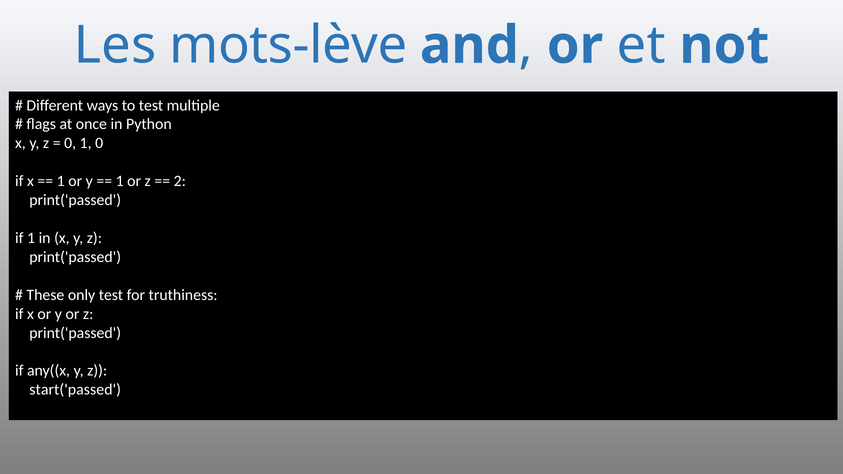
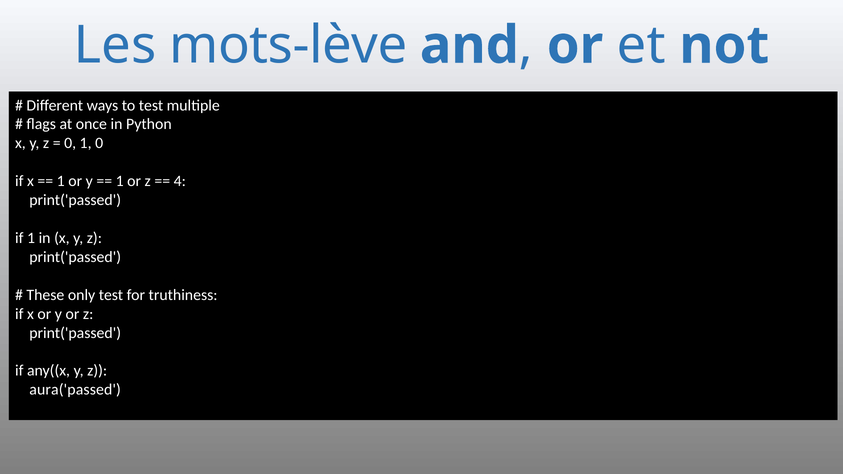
2: 2 -> 4
start('passed: start('passed -> aura('passed
